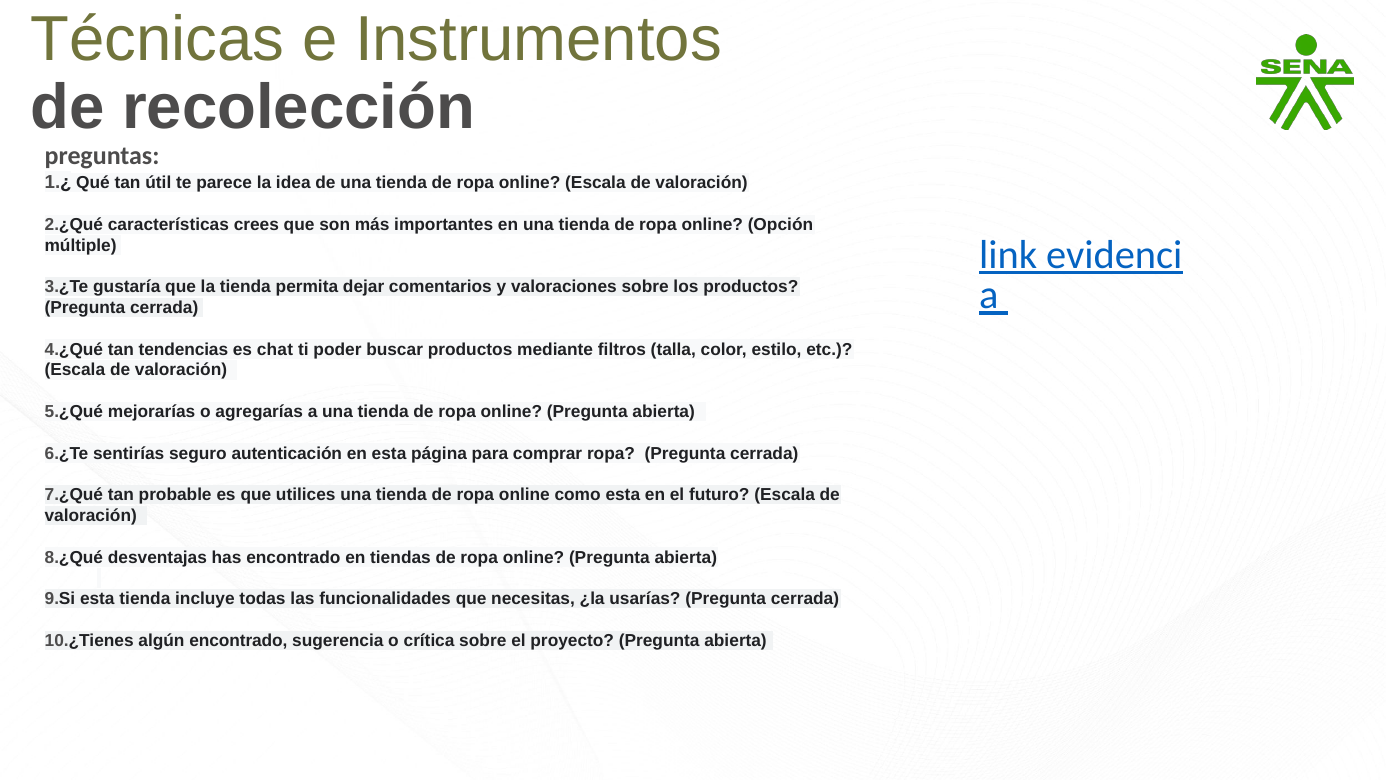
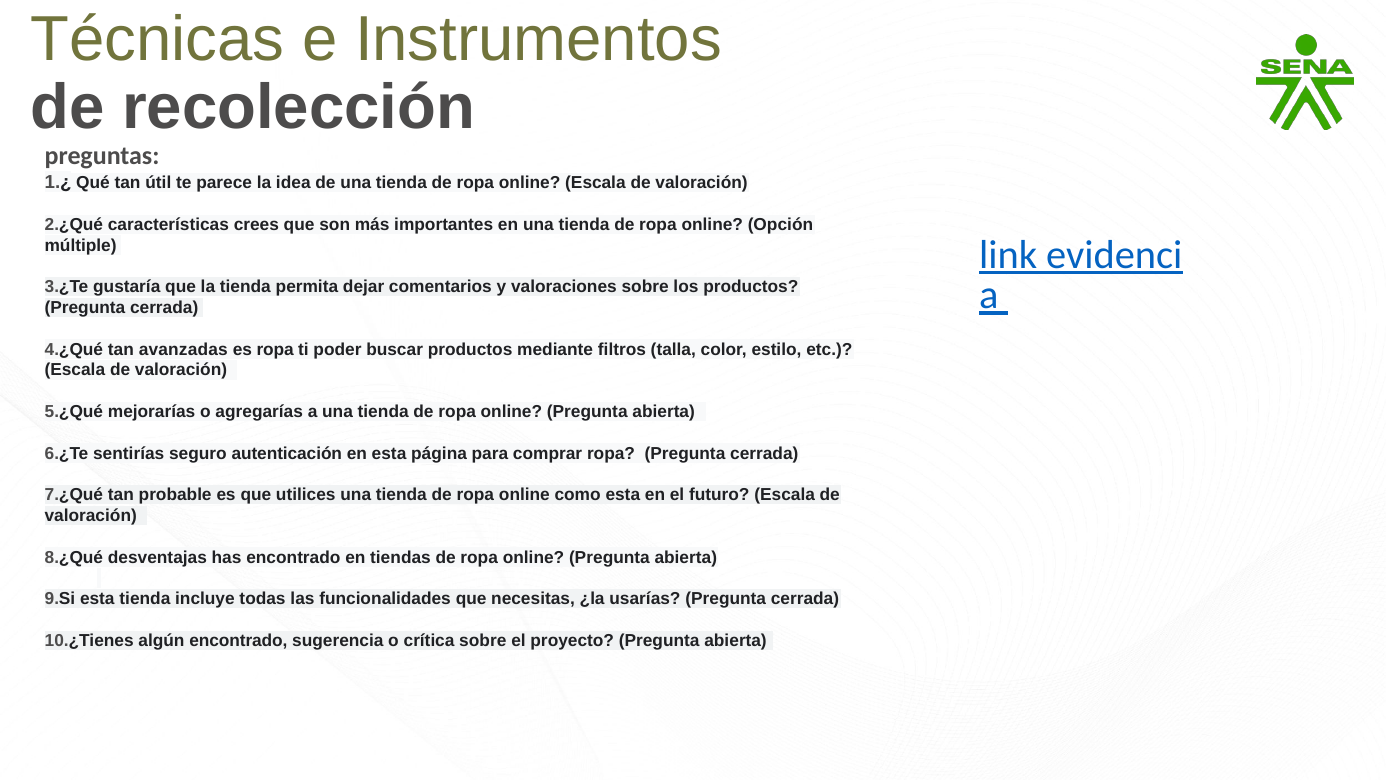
tendencias: tendencias -> avanzadas
es chat: chat -> ropa
